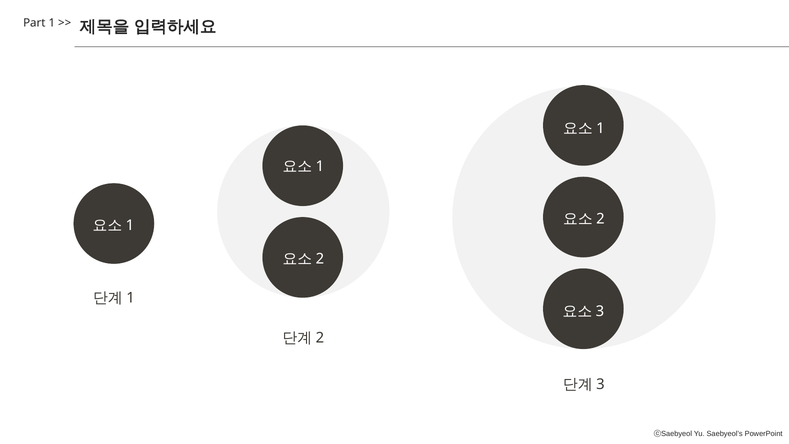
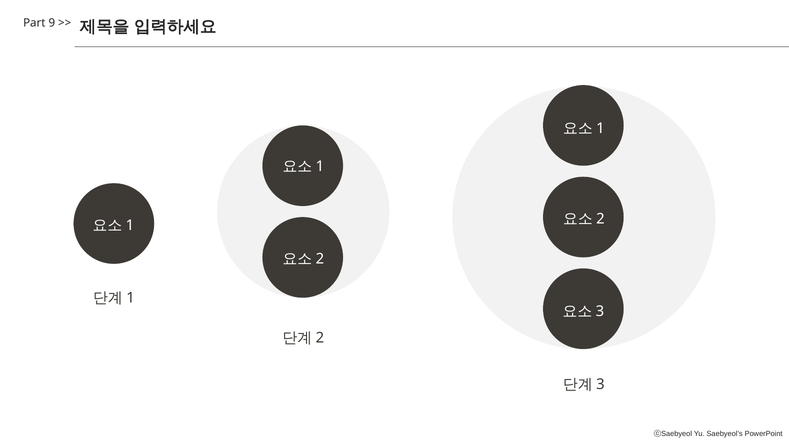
1: 1 -> 9
